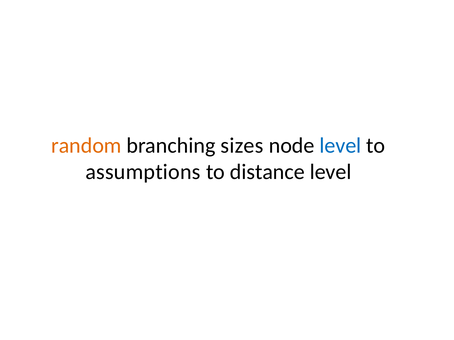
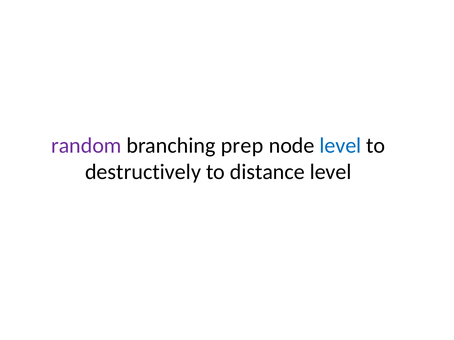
random colour: orange -> purple
sizes: sizes -> prep
assumptions: assumptions -> destructively
